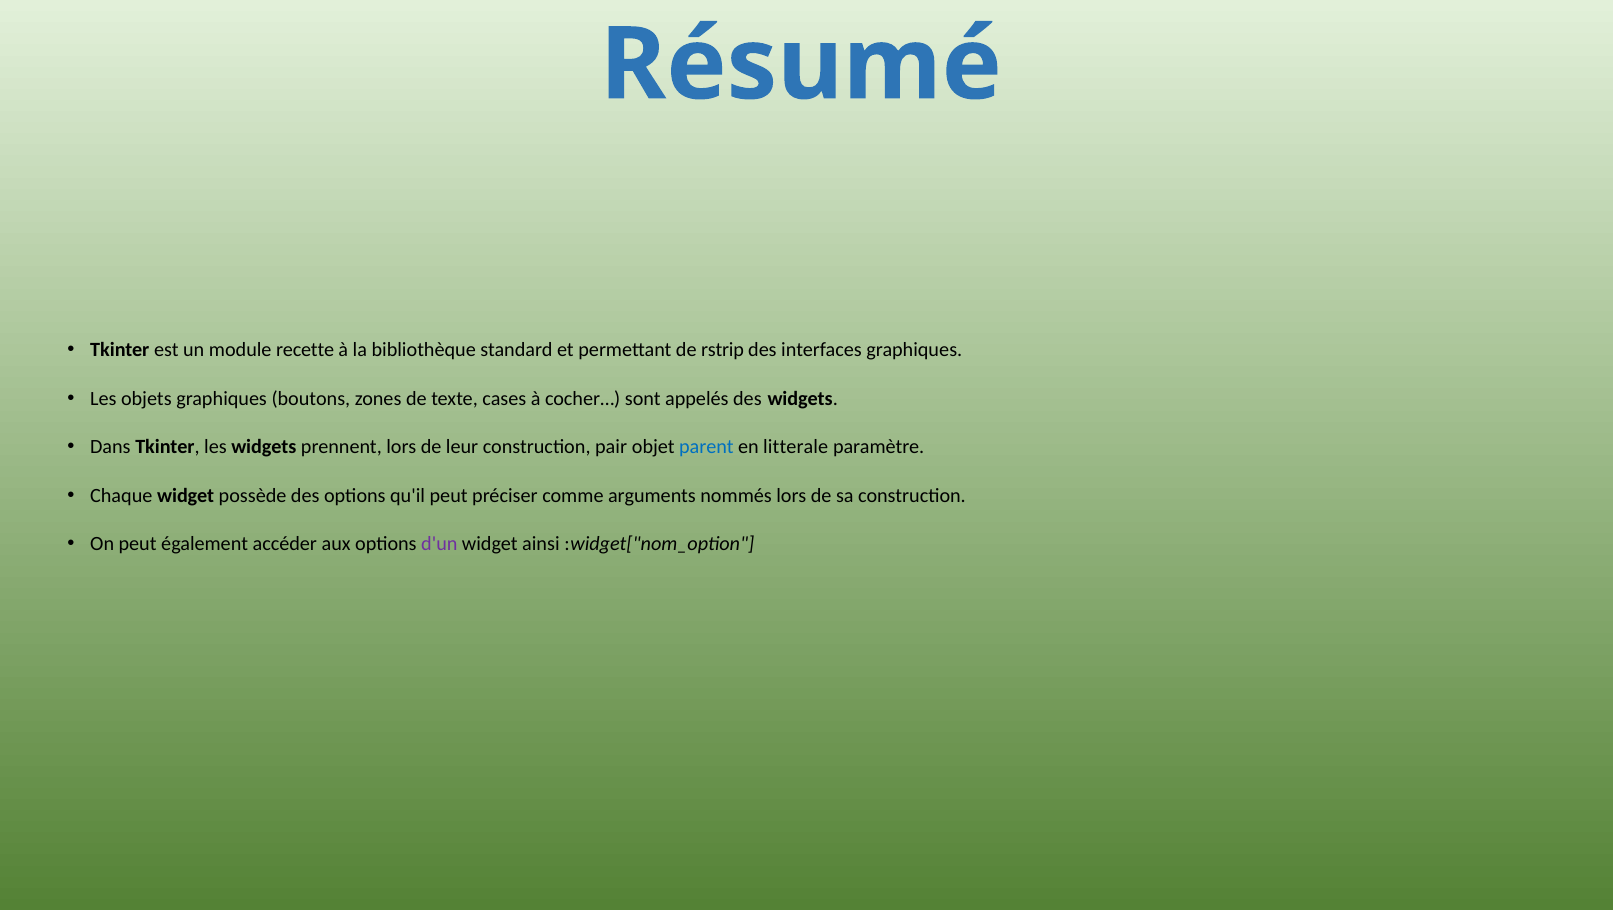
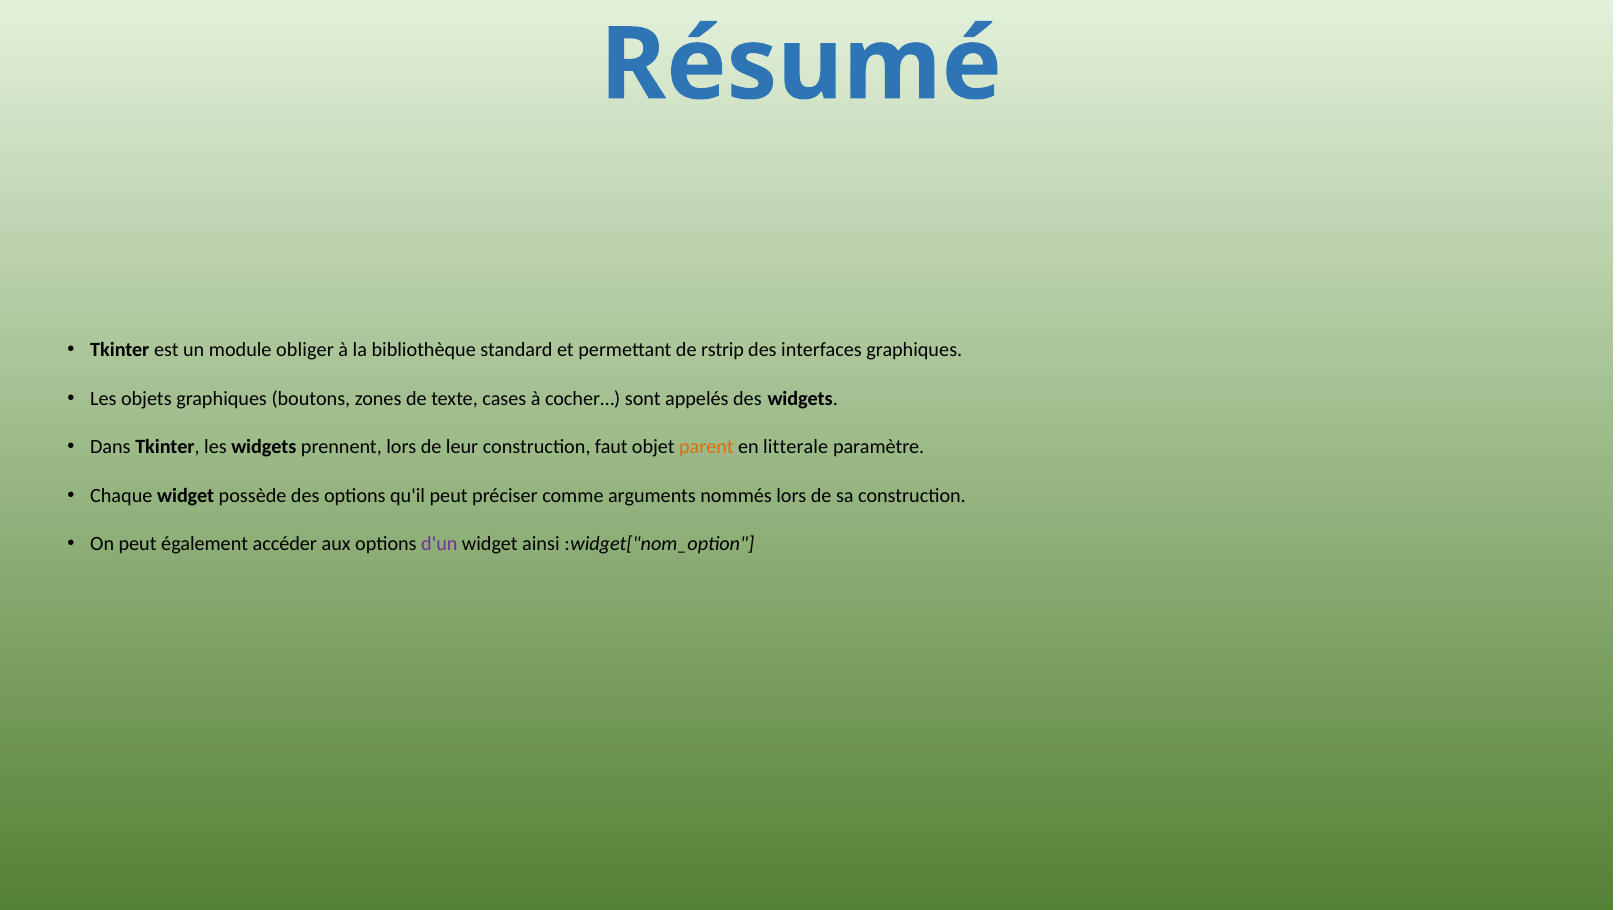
recette: recette -> obliger
pair: pair -> faut
parent colour: blue -> orange
